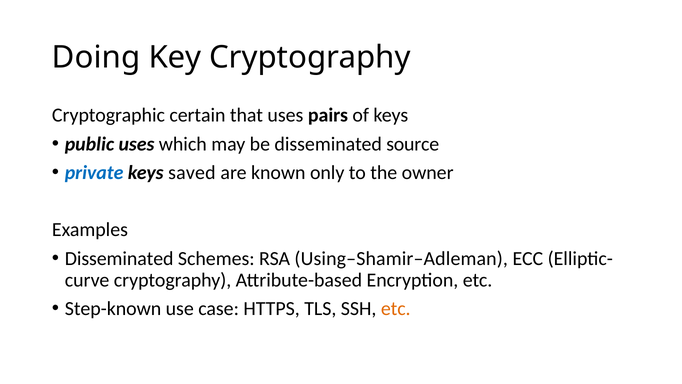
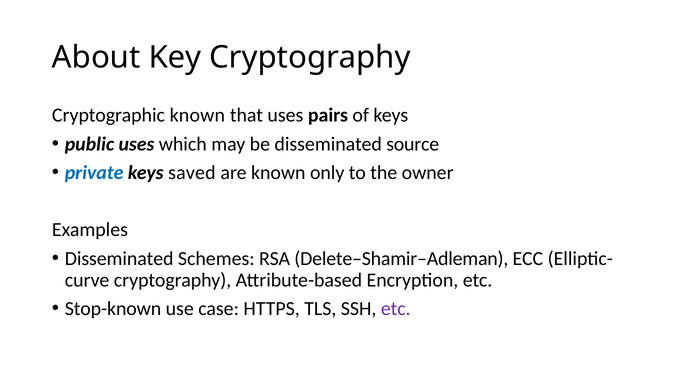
Doing: Doing -> About
Cryptographic certain: certain -> known
Using–Shamir–Adleman: Using–Shamir–Adleman -> Delete–Shamir–Adleman
Step-known: Step-known -> Stop-known
etc at (396, 308) colour: orange -> purple
